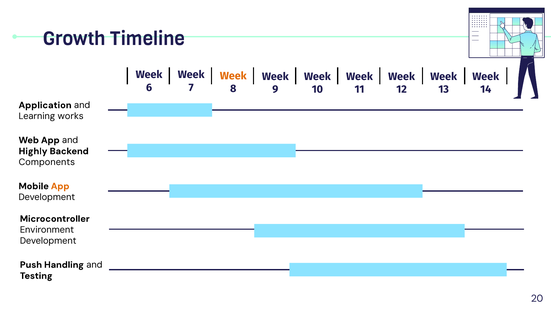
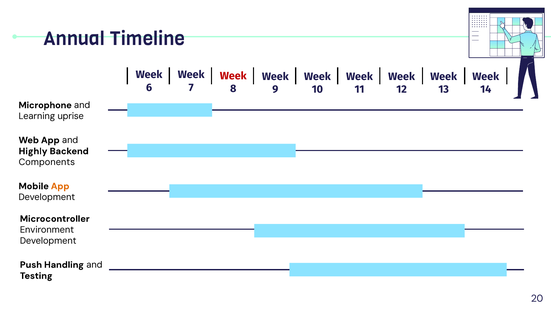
Growth: Growth -> Annual
Week at (233, 76) colour: orange -> red
Application: Application -> Microphone
works: works -> uprise
